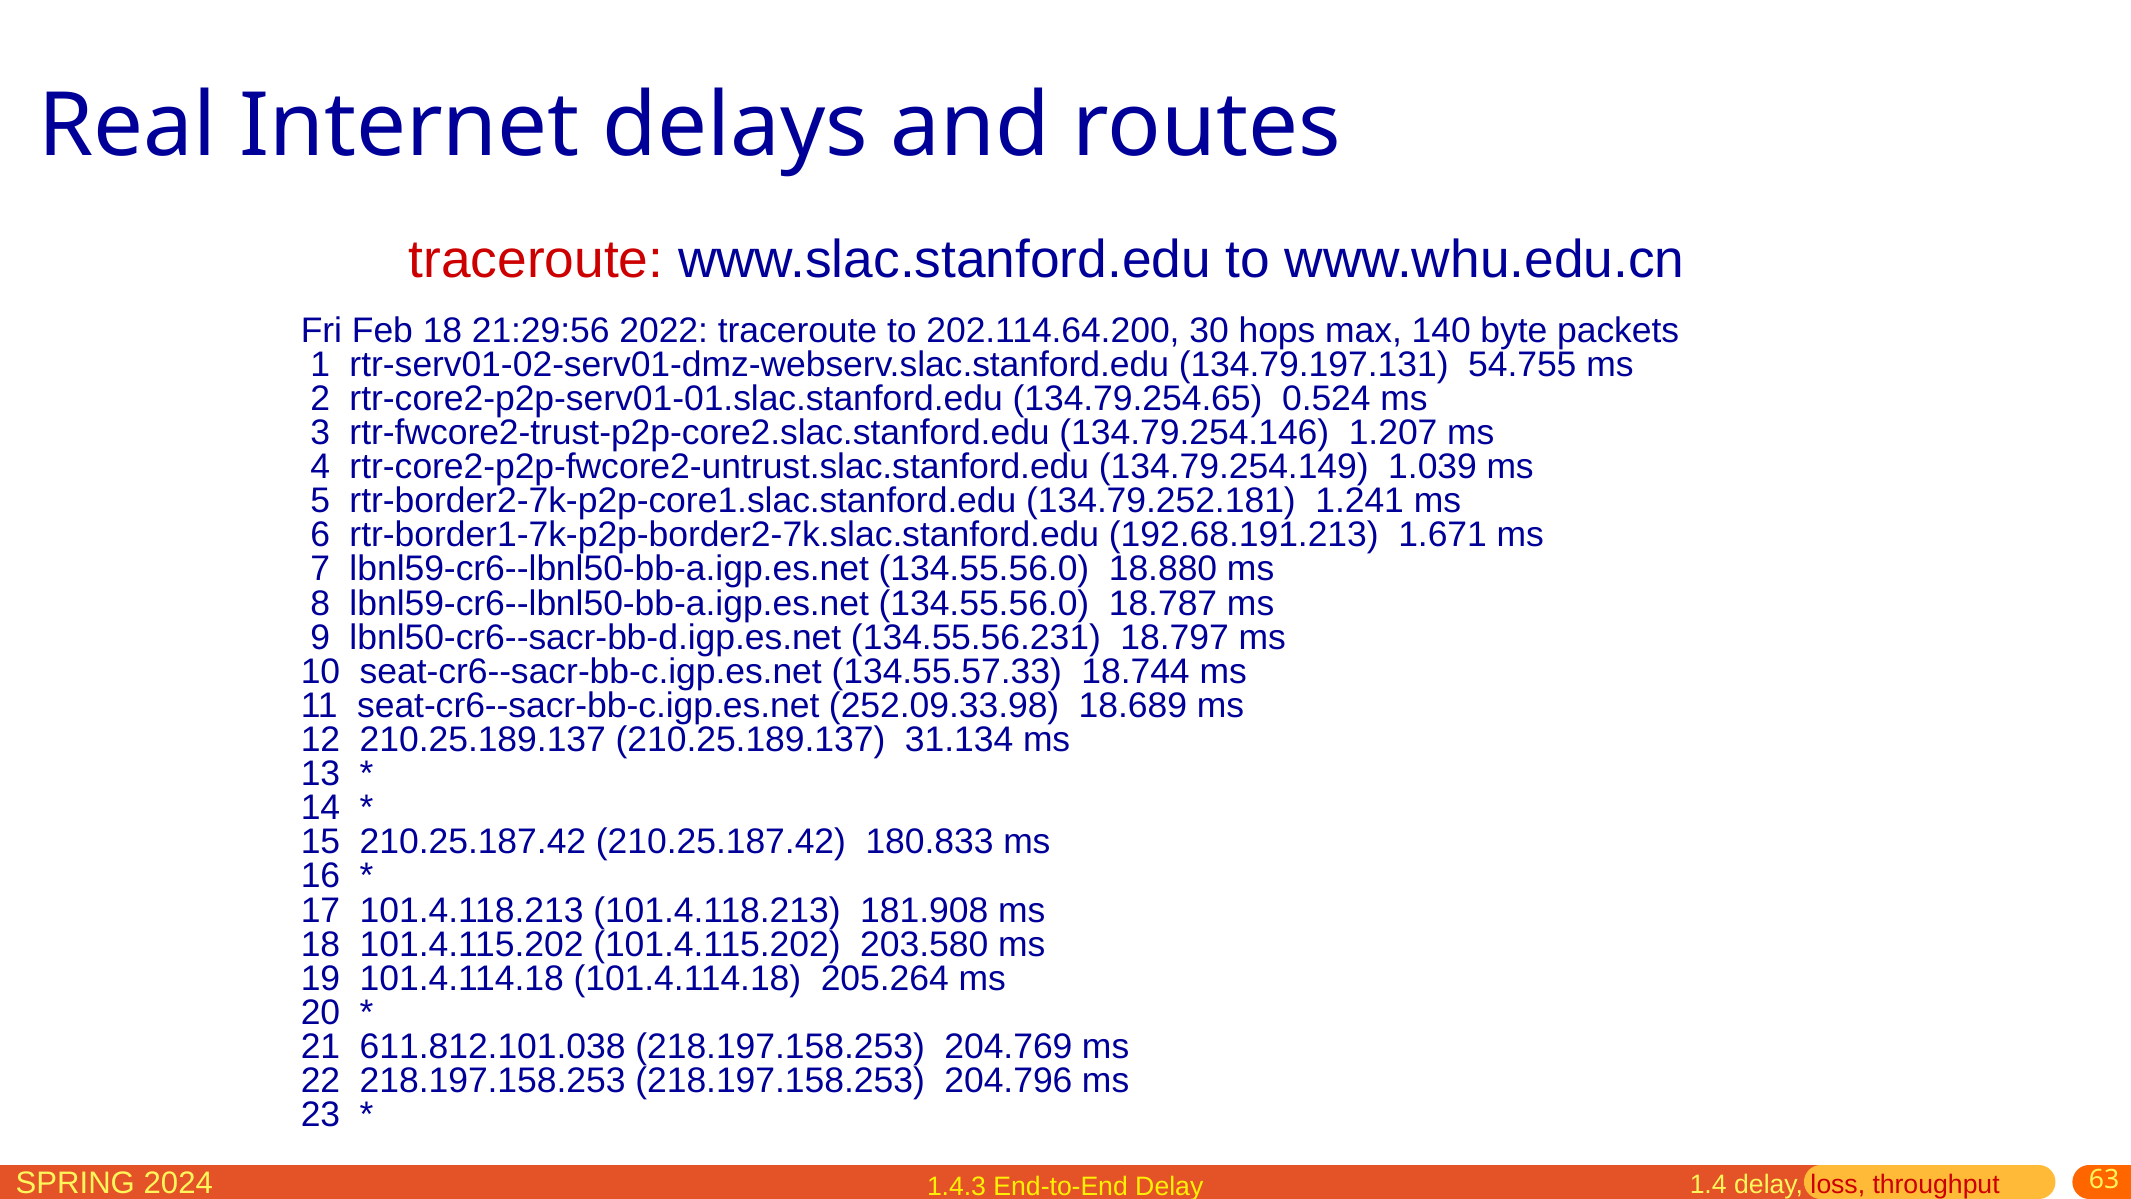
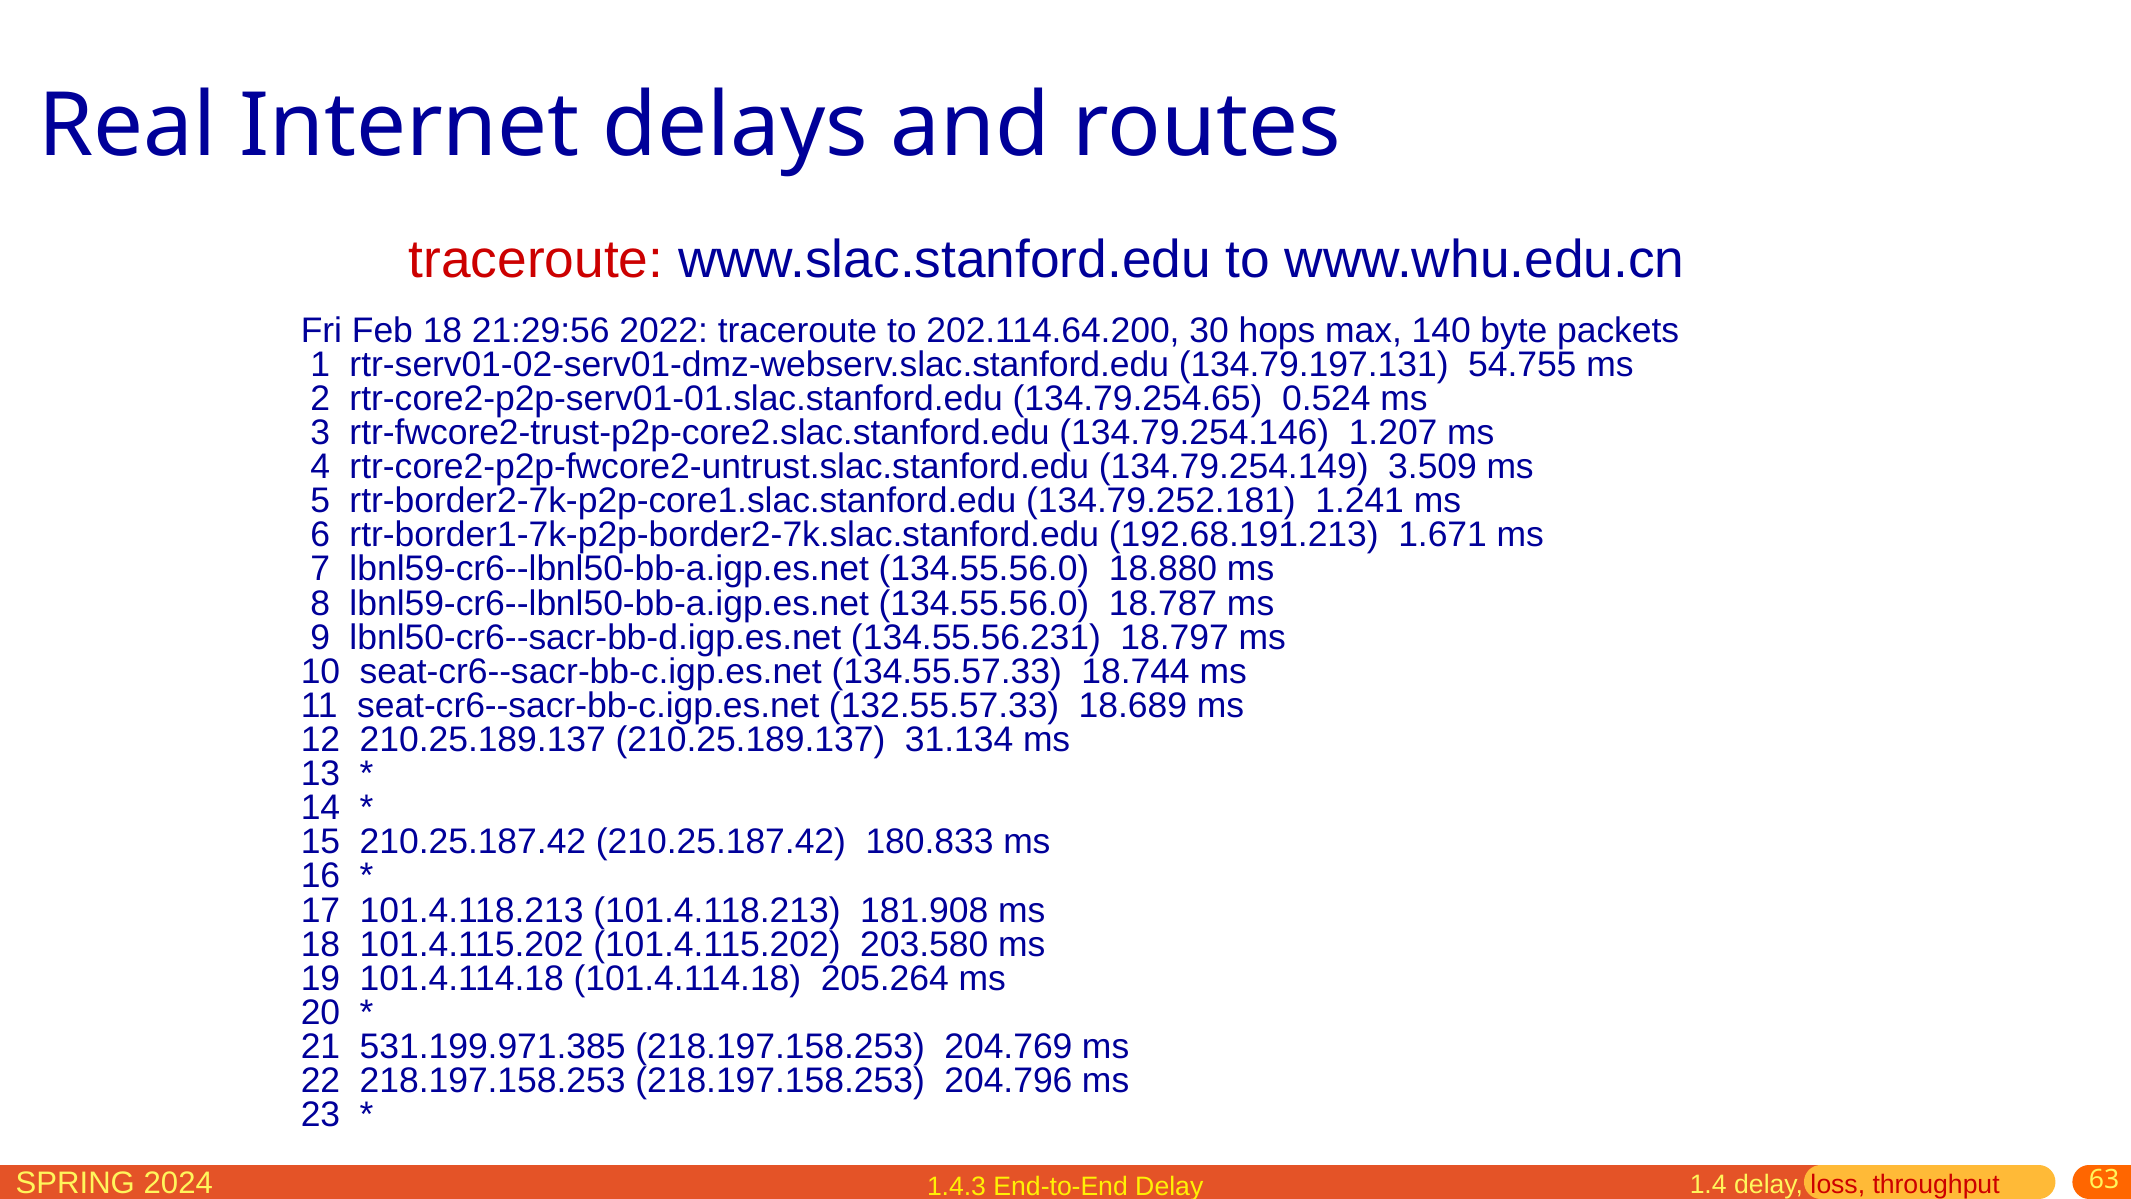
1.039: 1.039 -> 3.509
252.09.33.98: 252.09.33.98 -> 132.55.57.33
611.812.101.038: 611.812.101.038 -> 531.199.971.385
